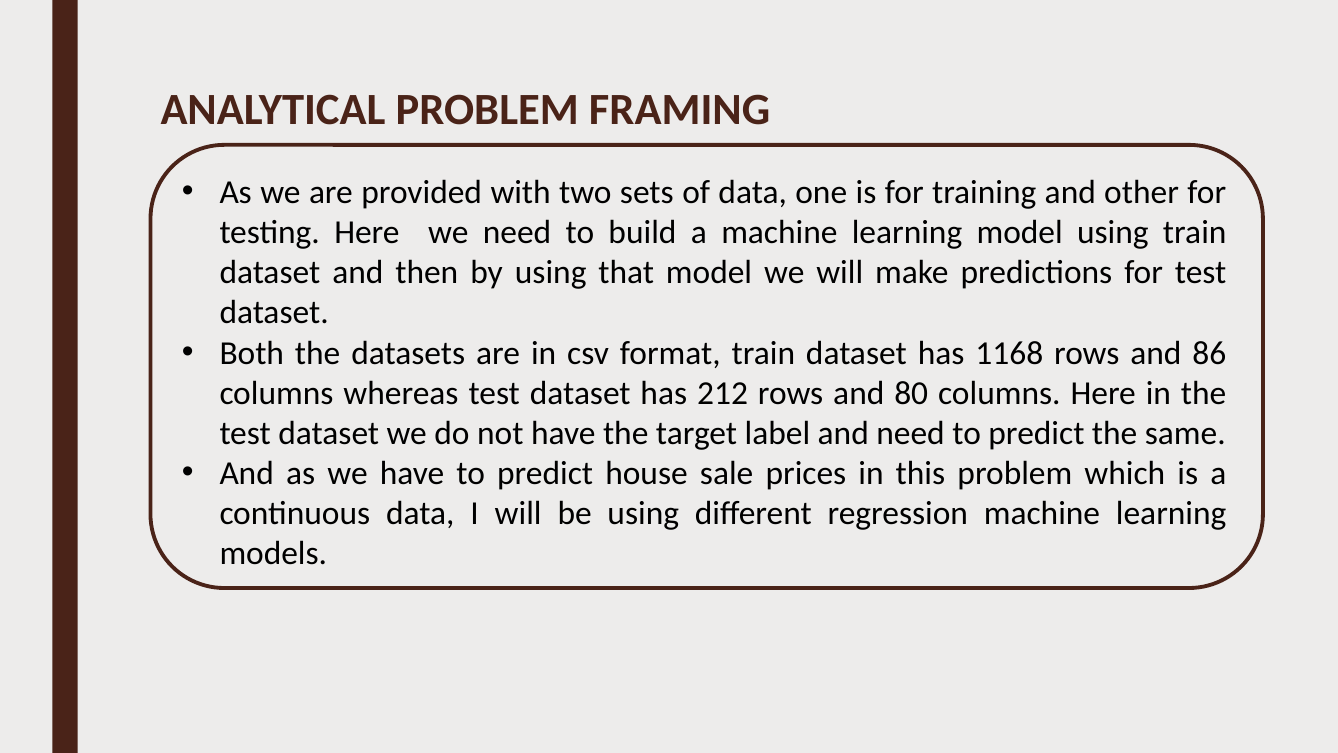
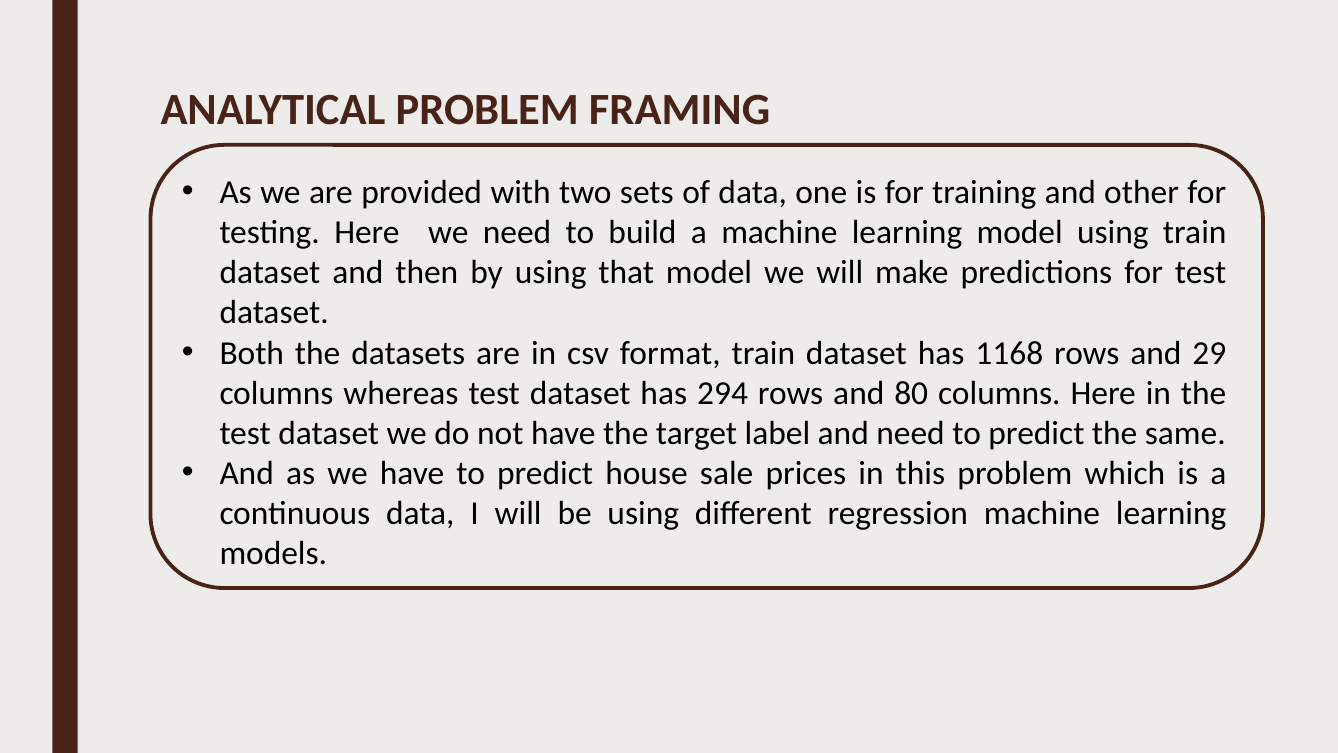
86: 86 -> 29
212: 212 -> 294
